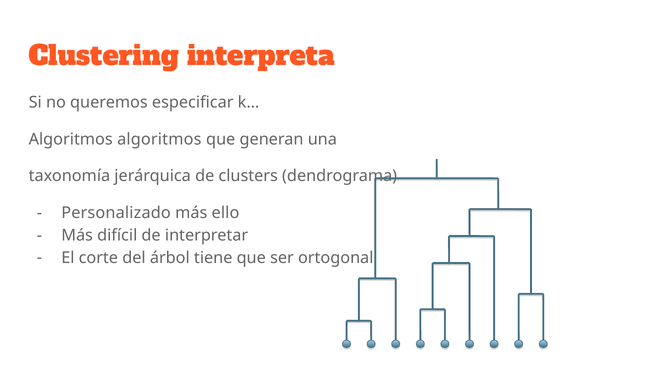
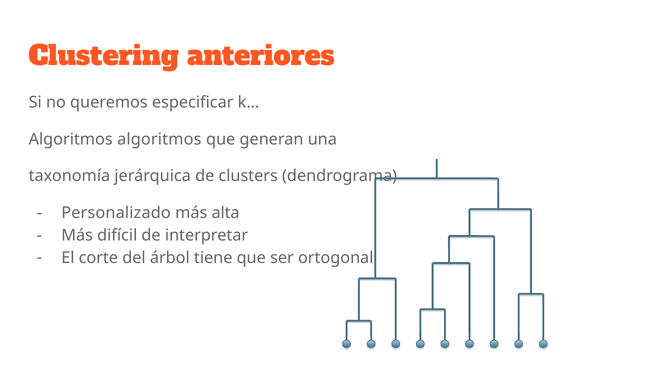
interpreta: interpreta -> anteriores
ello: ello -> alta
